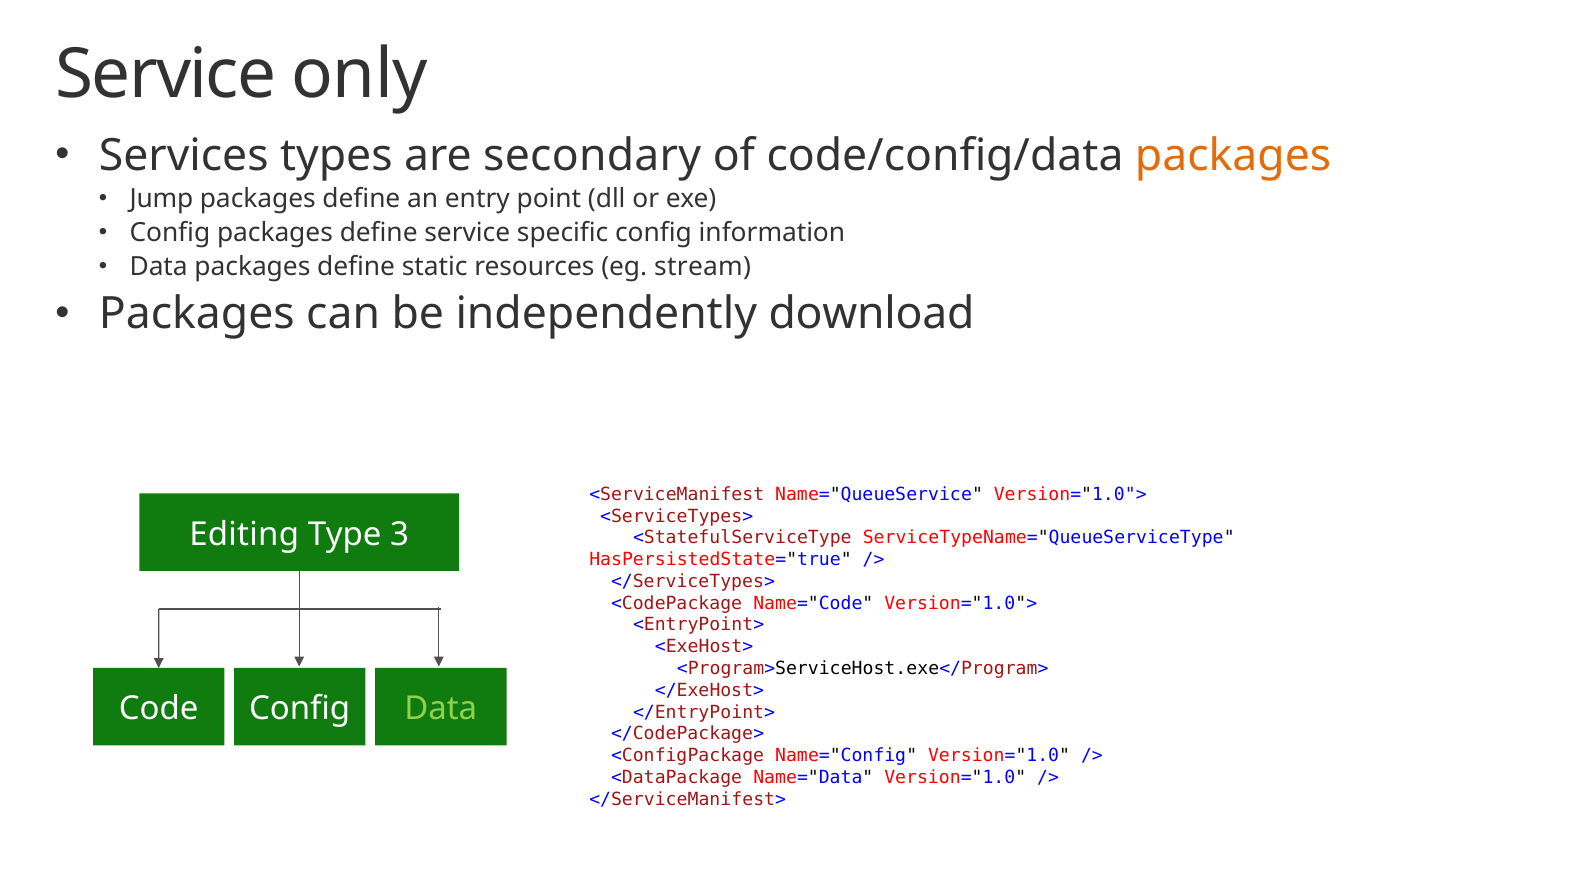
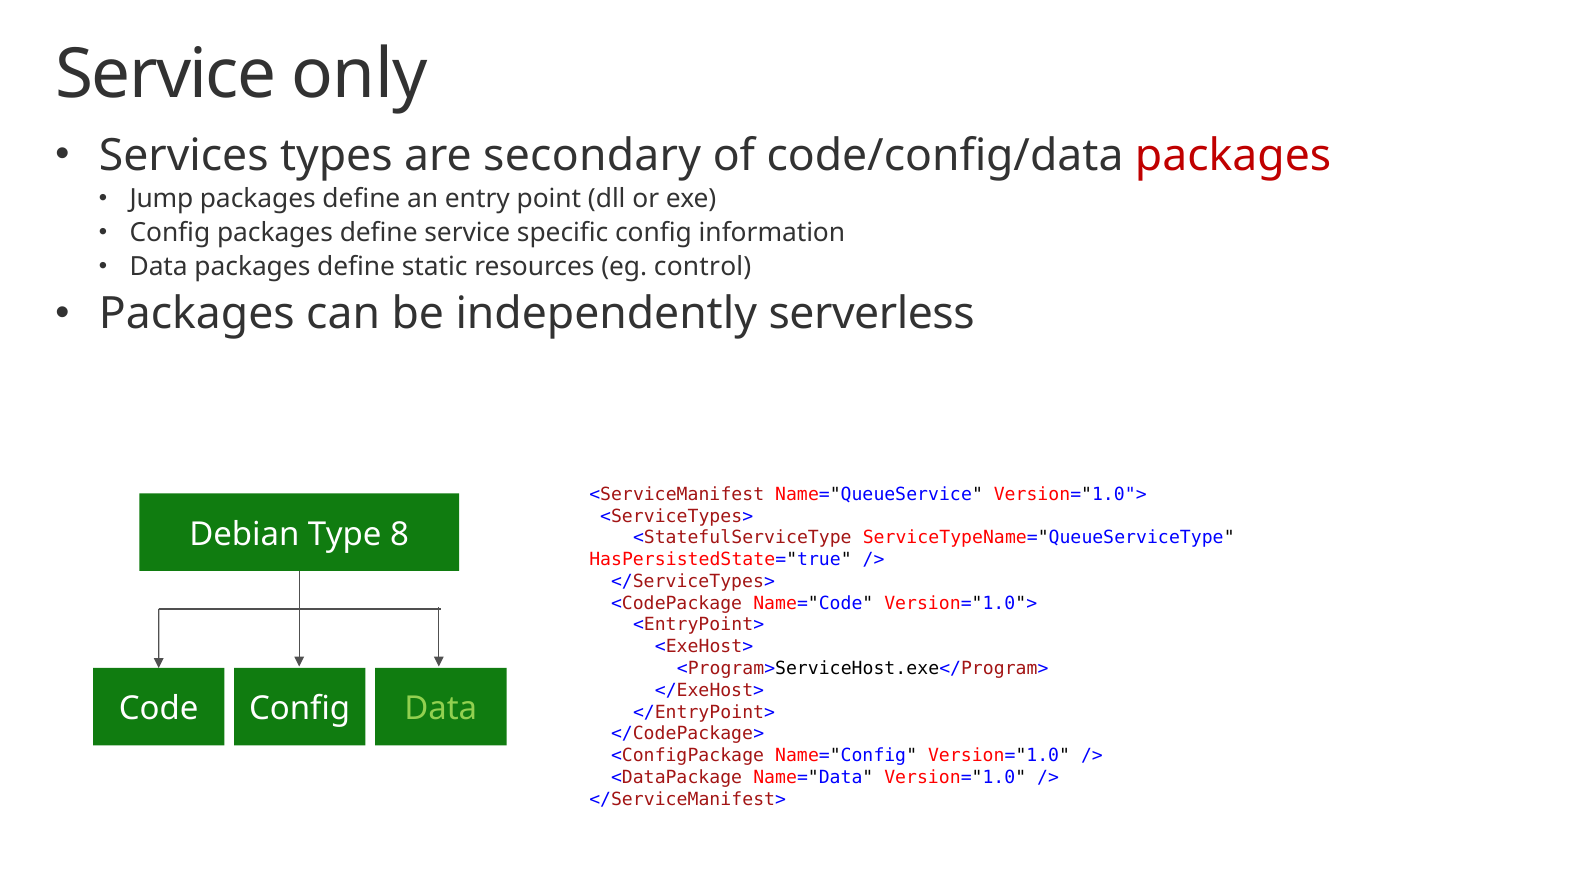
packages at (1233, 155) colour: orange -> red
stream: stream -> control
download: download -> serverless
Editing: Editing -> Debian
3: 3 -> 8
